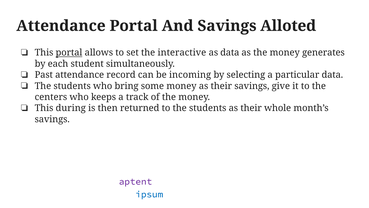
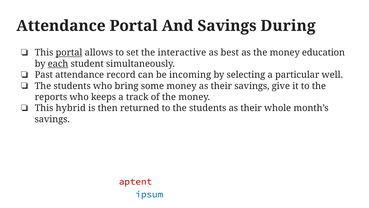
Alloted: Alloted -> During
as data: data -> best
generates: generates -> education
each underline: none -> present
particular data: data -> well
centers: centers -> reports
during: during -> hybrid
aptent at (135, 181) colour: purple -> red
